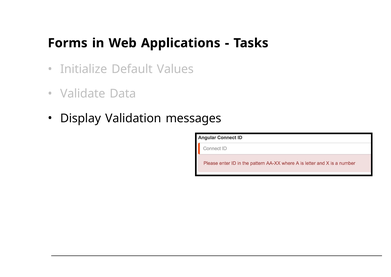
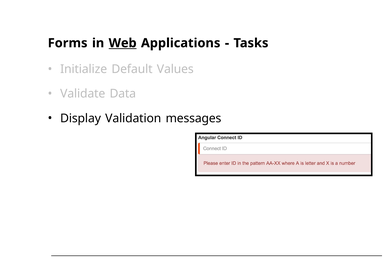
Web underline: none -> present
